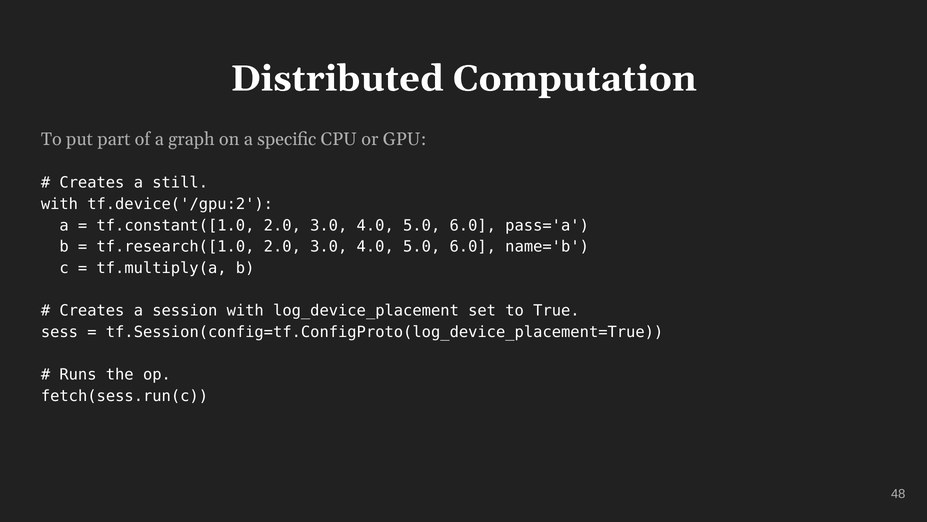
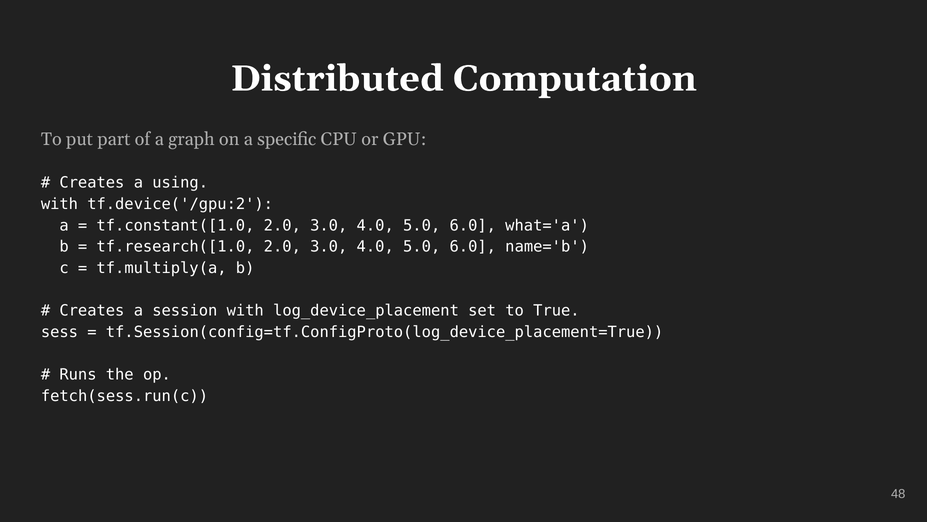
still: still -> using
pass='a: pass='a -> what='a
